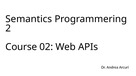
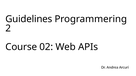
Semantics: Semantics -> Guidelines
